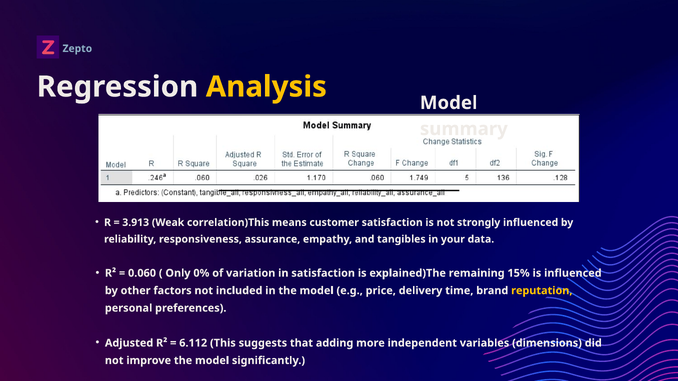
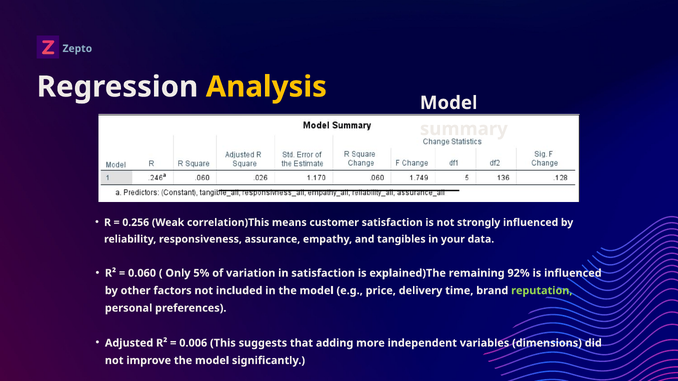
3.913: 3.913 -> 0.256
0%: 0% -> 5%
15%: 15% -> 92%
reputation colour: yellow -> light green
6.112: 6.112 -> 0.006
